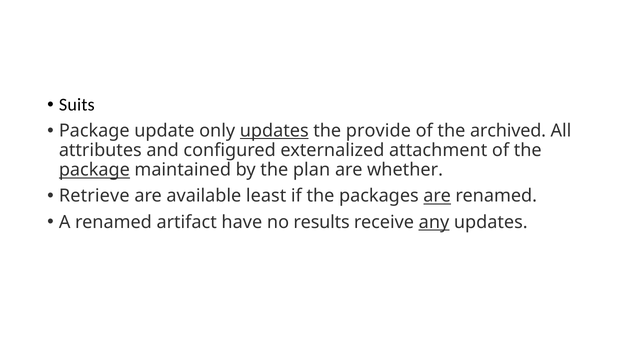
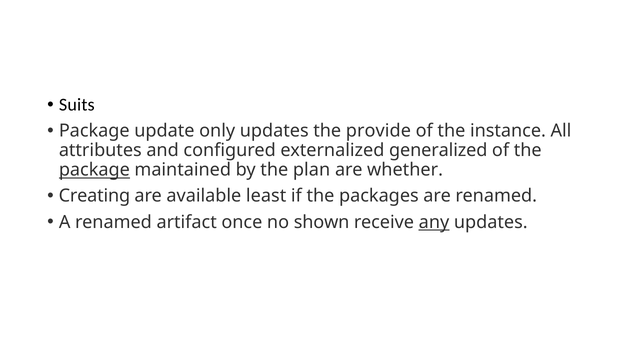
updates at (274, 131) underline: present -> none
archived: archived -> instance
attachment: attachment -> generalized
Retrieve: Retrieve -> Creating
are at (437, 196) underline: present -> none
have: have -> once
results: results -> shown
